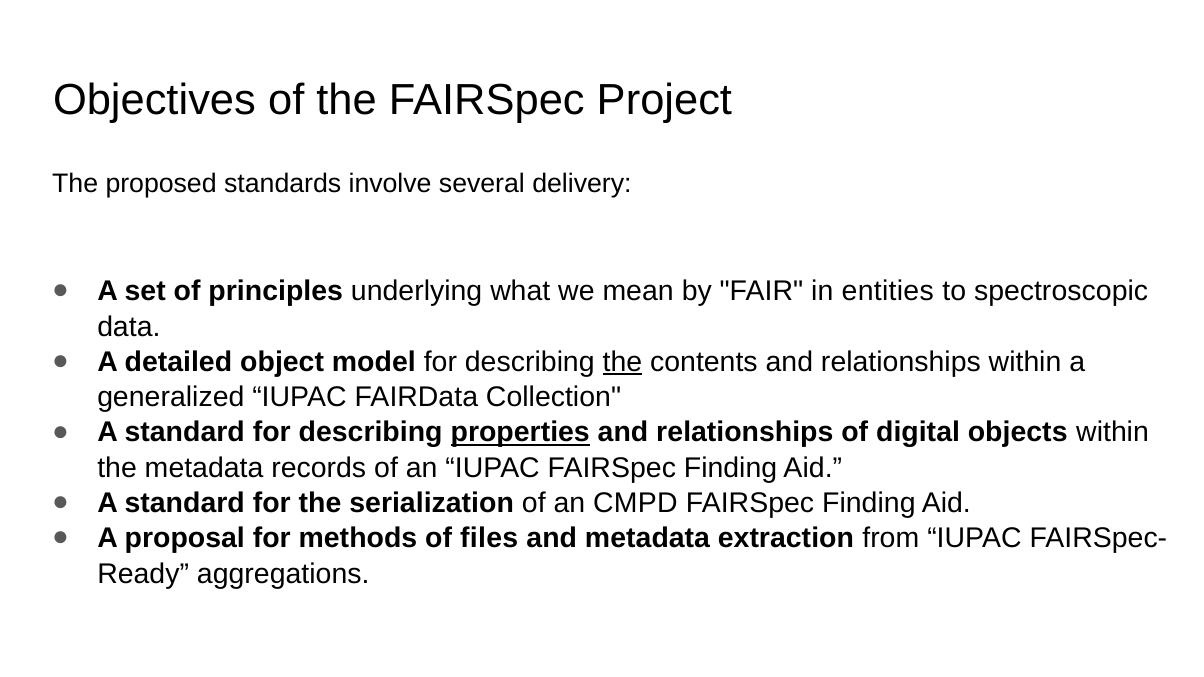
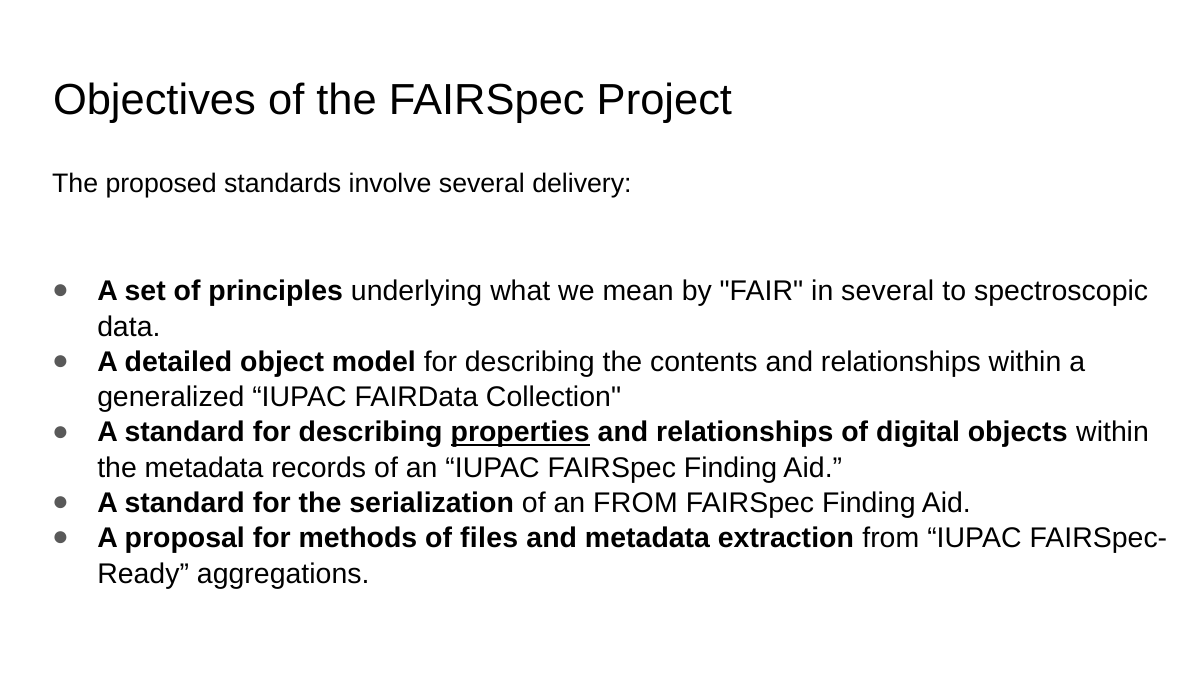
in entities: entities -> several
the at (622, 362) underline: present -> none
an CMPD: CMPD -> FROM
